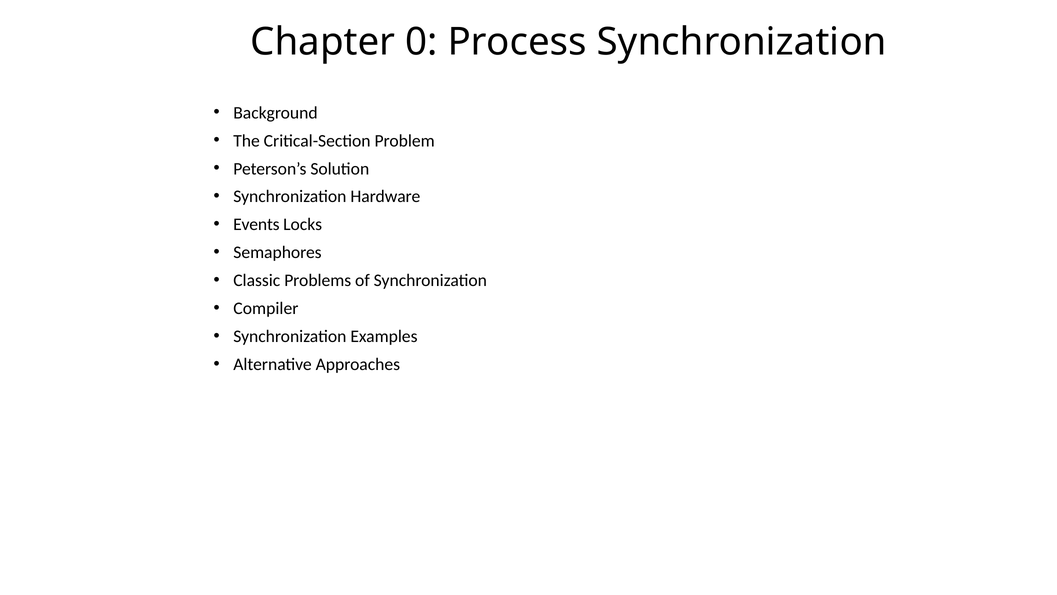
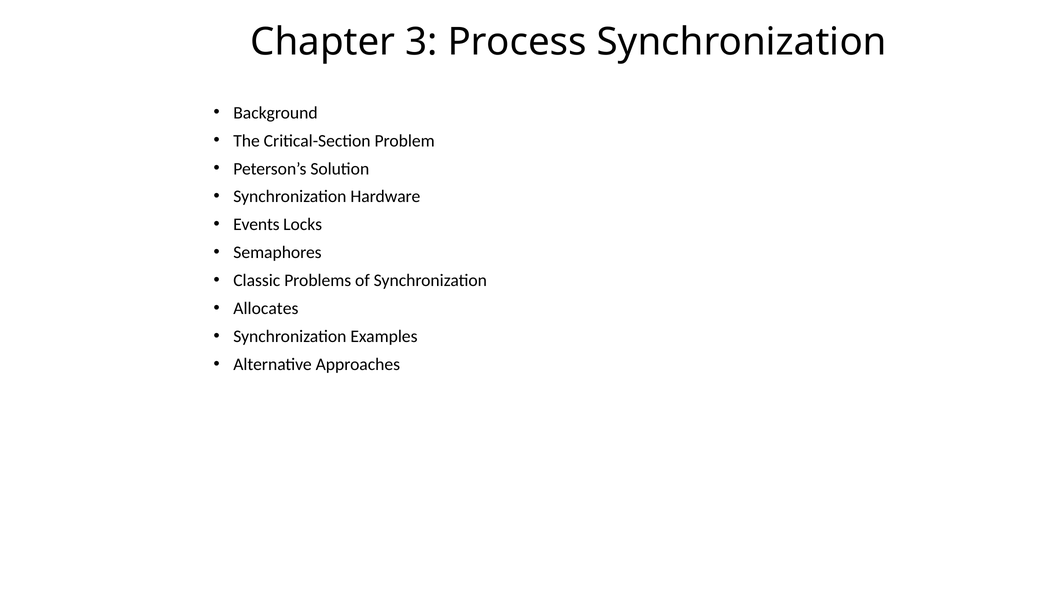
0: 0 -> 3
Compiler: Compiler -> Allocates
